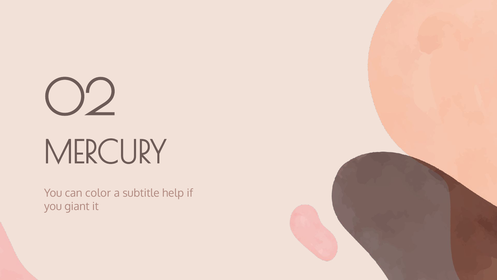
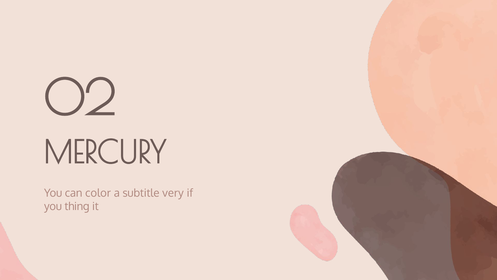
help: help -> very
giant: giant -> thing
